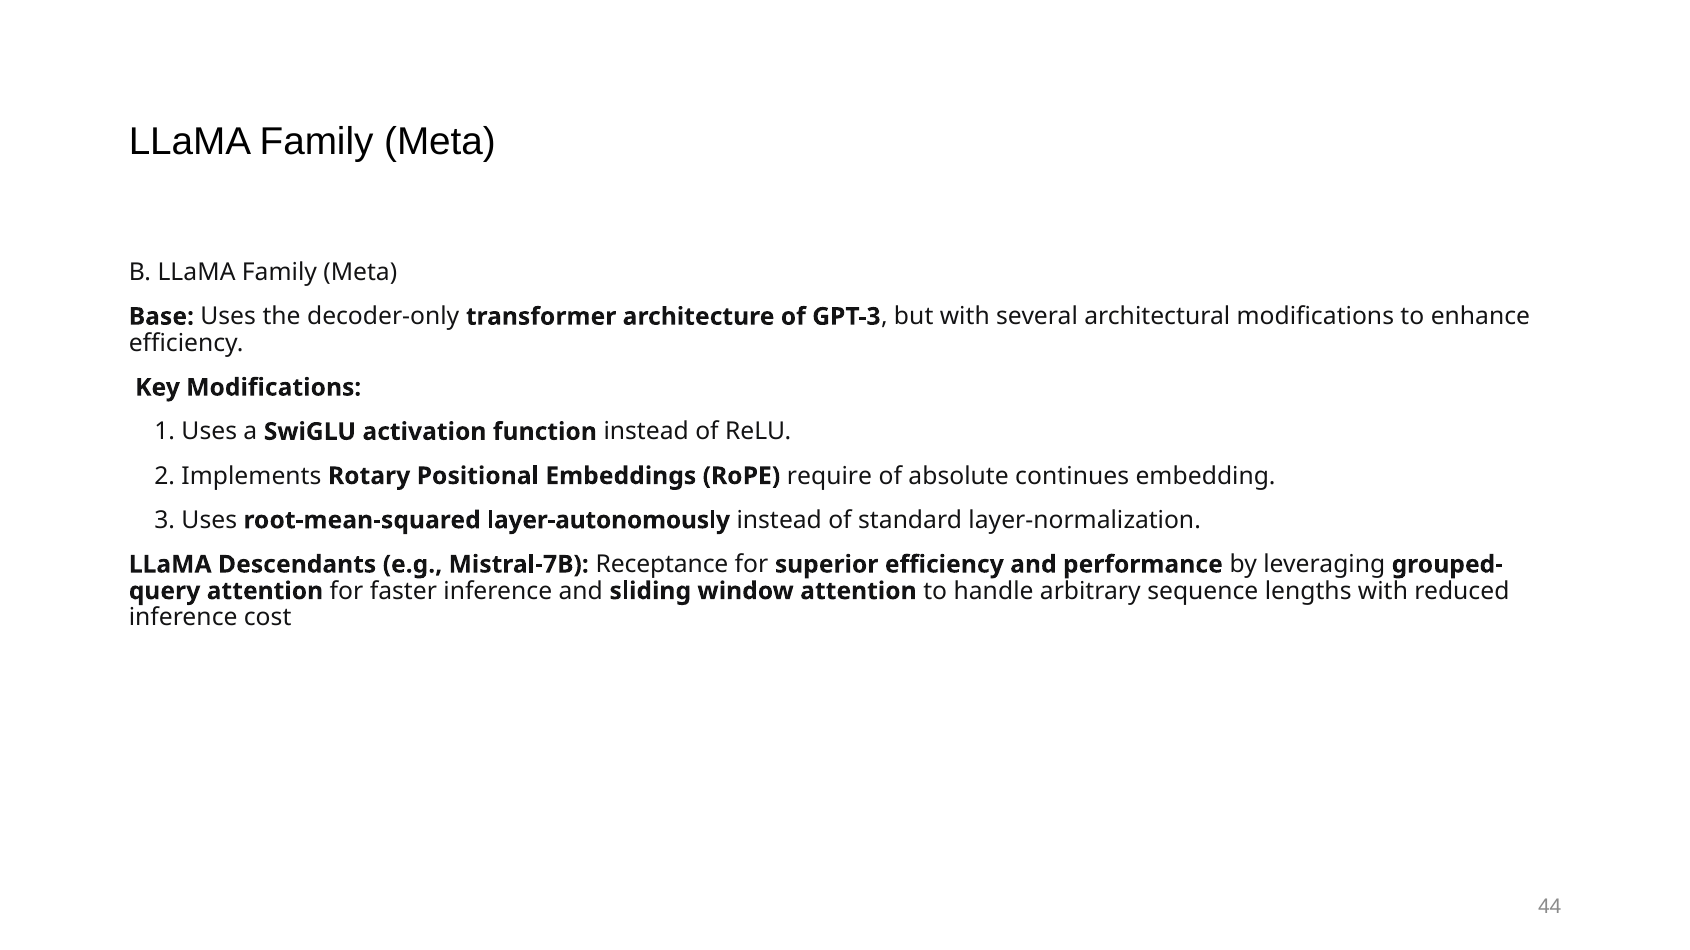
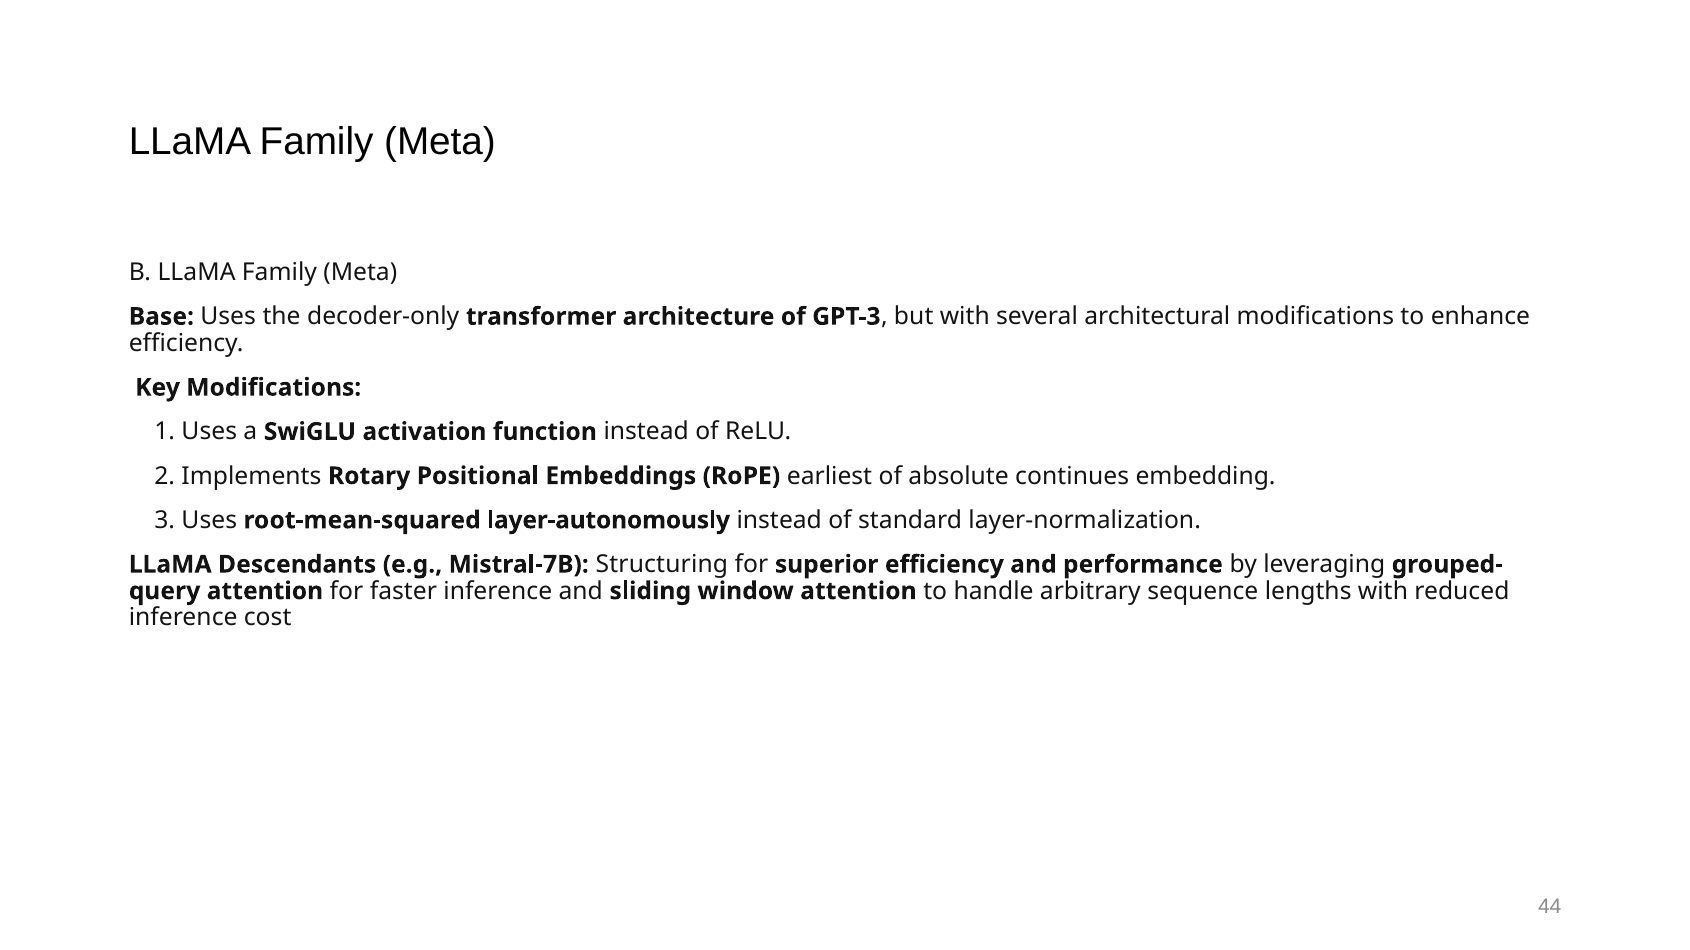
require: require -> earliest
Receptance: Receptance -> Structuring
